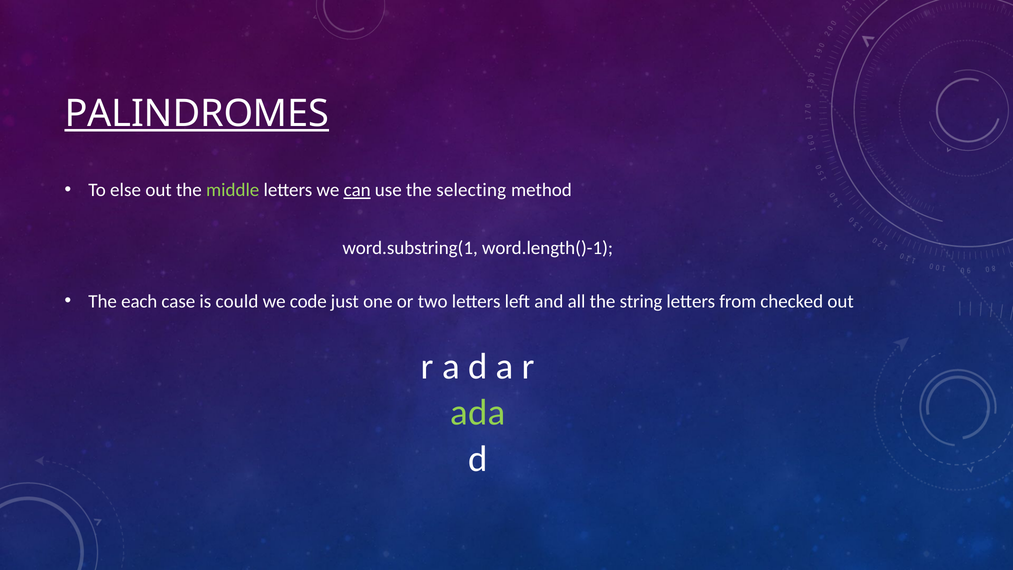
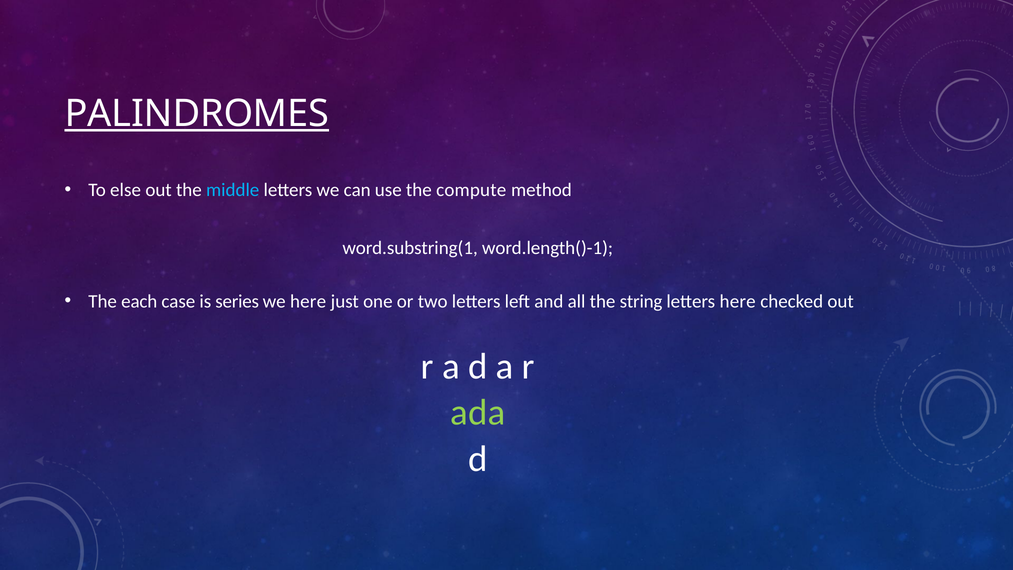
middle colour: light green -> light blue
can underline: present -> none
selecting: selecting -> compute
could: could -> series
we code: code -> here
letters from: from -> here
